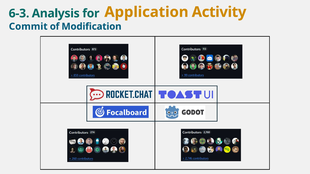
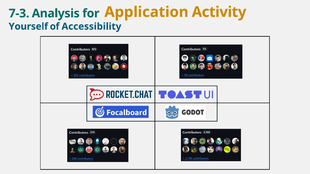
6-3: 6-3 -> 7-3
Commit: Commit -> Yourself
Modification: Modification -> Accessibility
